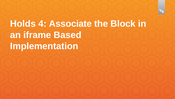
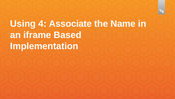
Holds: Holds -> Using
Block: Block -> Name
